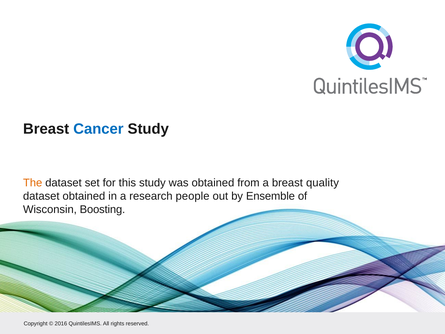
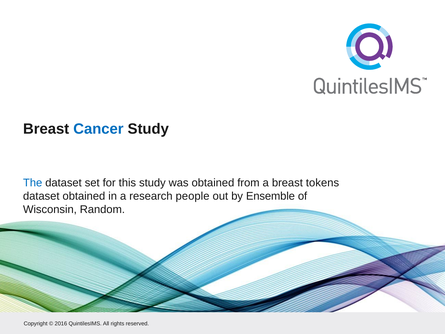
The colour: orange -> blue
quality: quality -> tokens
Boosting: Boosting -> Random
